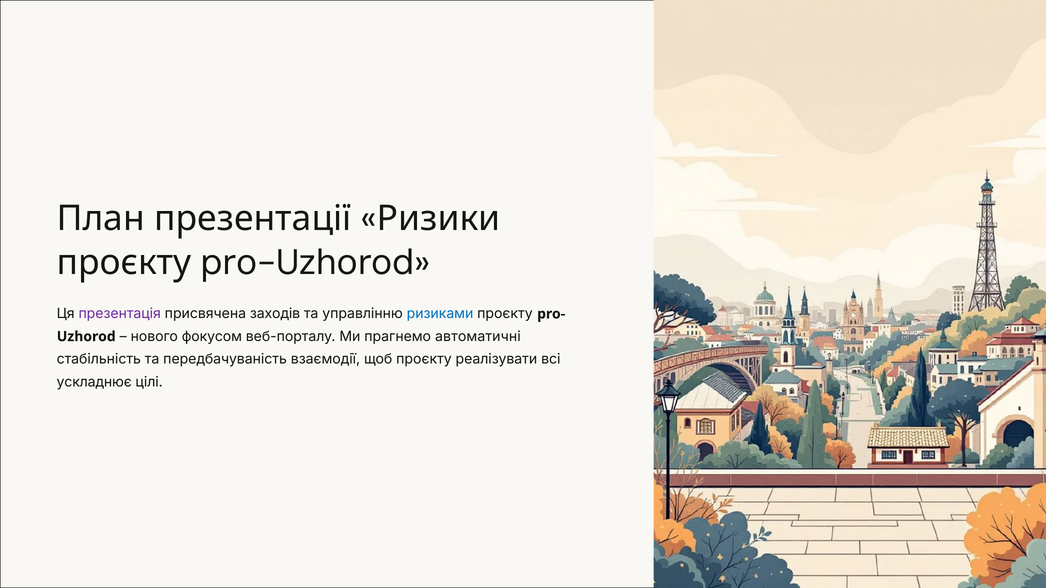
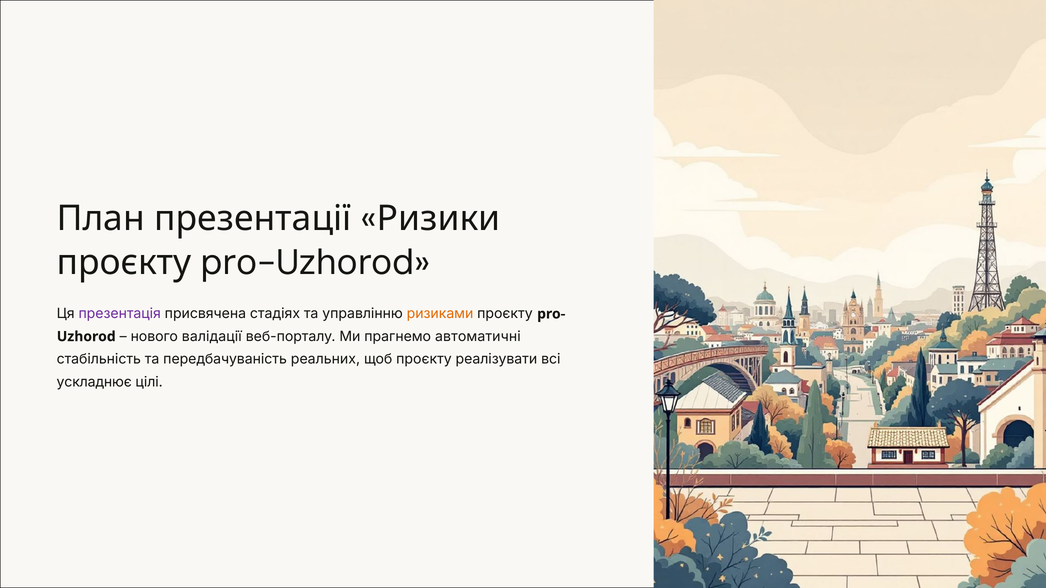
заходів: заходів -> стадіях
ризиками colour: blue -> orange
фокусом: фокусом -> валідації
взаємодії: взаємодії -> реальних
